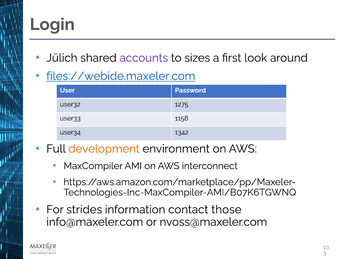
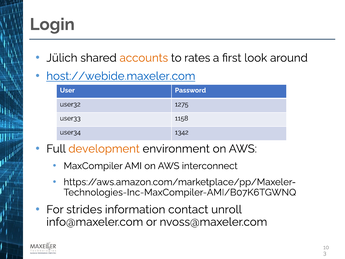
accounts colour: purple -> orange
sizes: sizes -> rates
files://webide.maxeler.com: files://webide.maxeler.com -> host://webide.maxeler.com
those: those -> unroll
